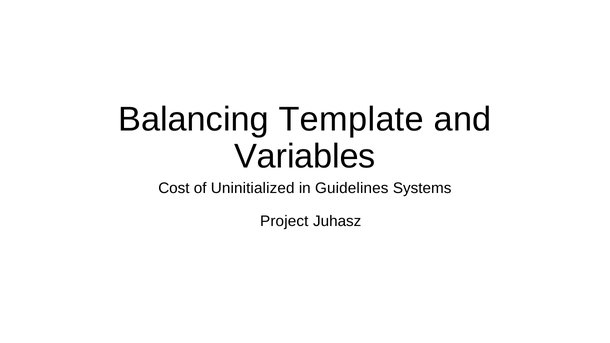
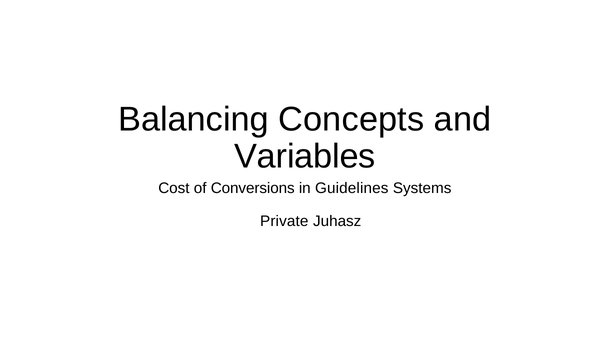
Template: Template -> Concepts
Uninitialized: Uninitialized -> Conversions
Project: Project -> Private
